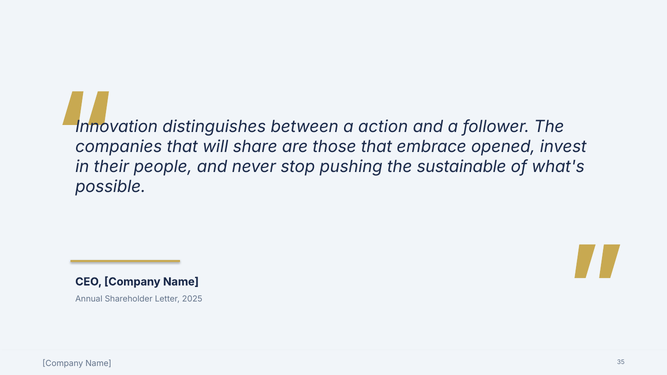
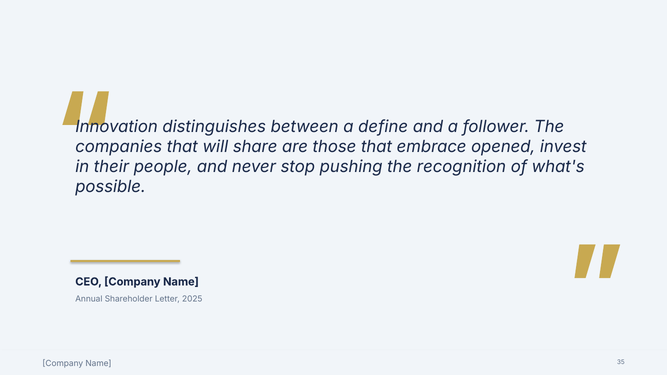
action: action -> define
sustainable: sustainable -> recognition
